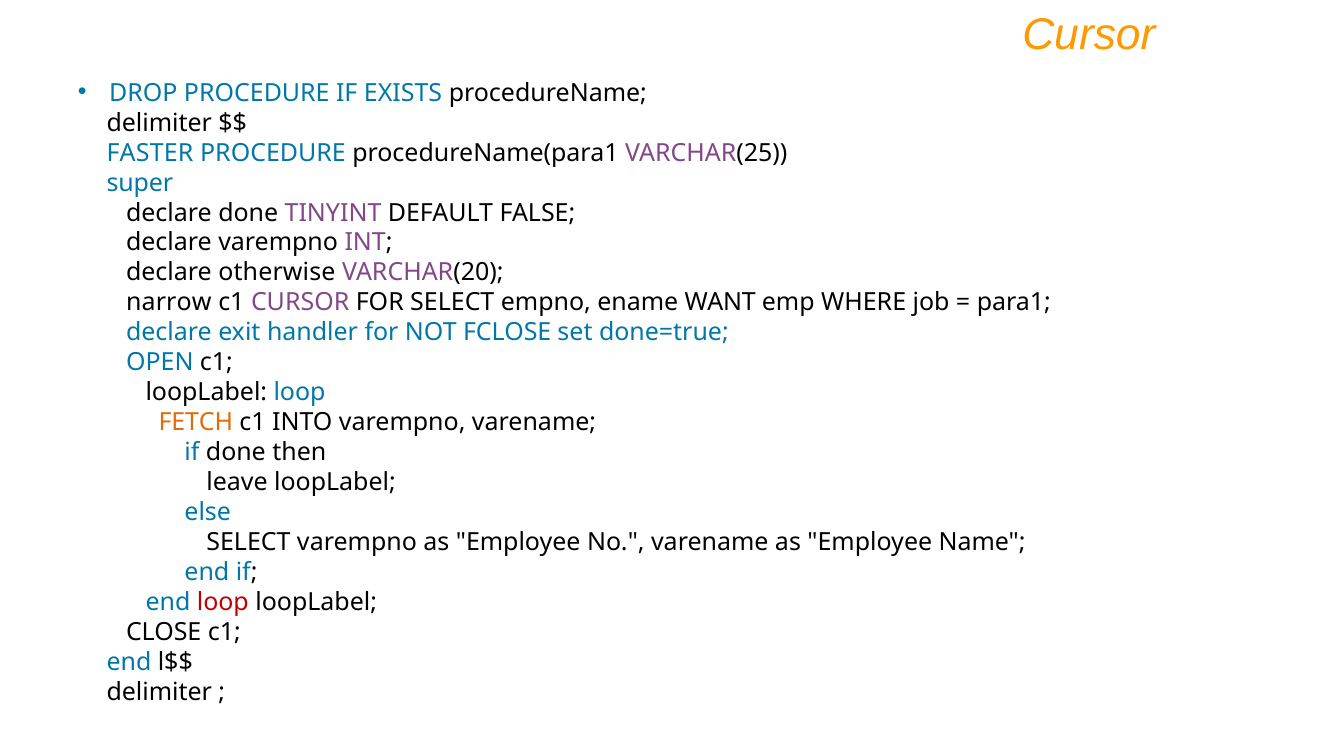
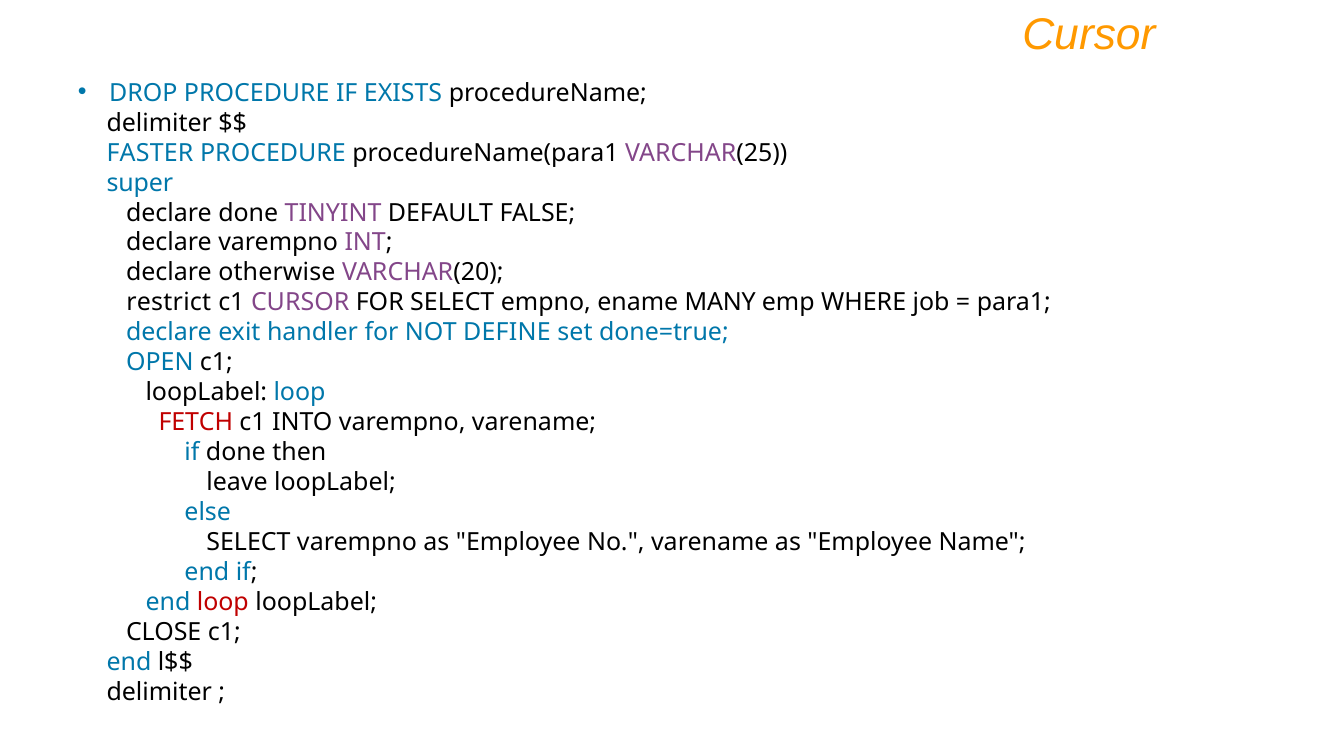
narrow: narrow -> restrict
WANT: WANT -> MANY
FCLOSE: FCLOSE -> DEFINE
FETCH colour: orange -> red
